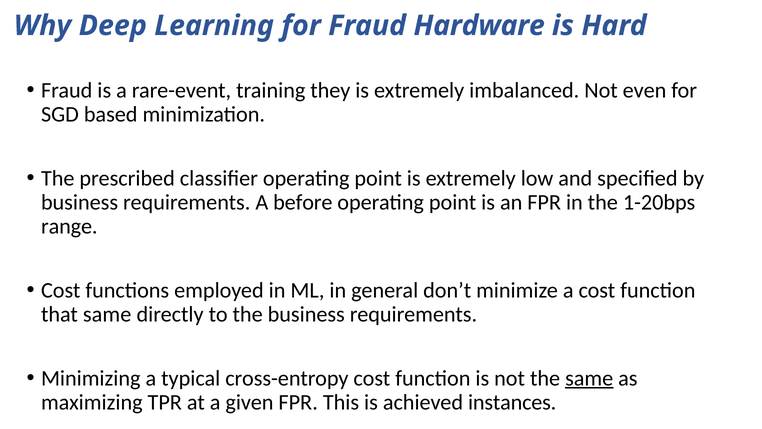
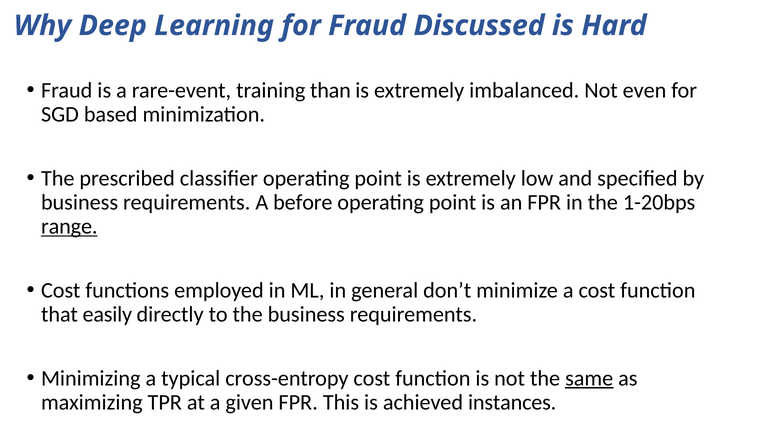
Hardware: Hardware -> Discussed
they: they -> than
range underline: none -> present
that same: same -> easily
